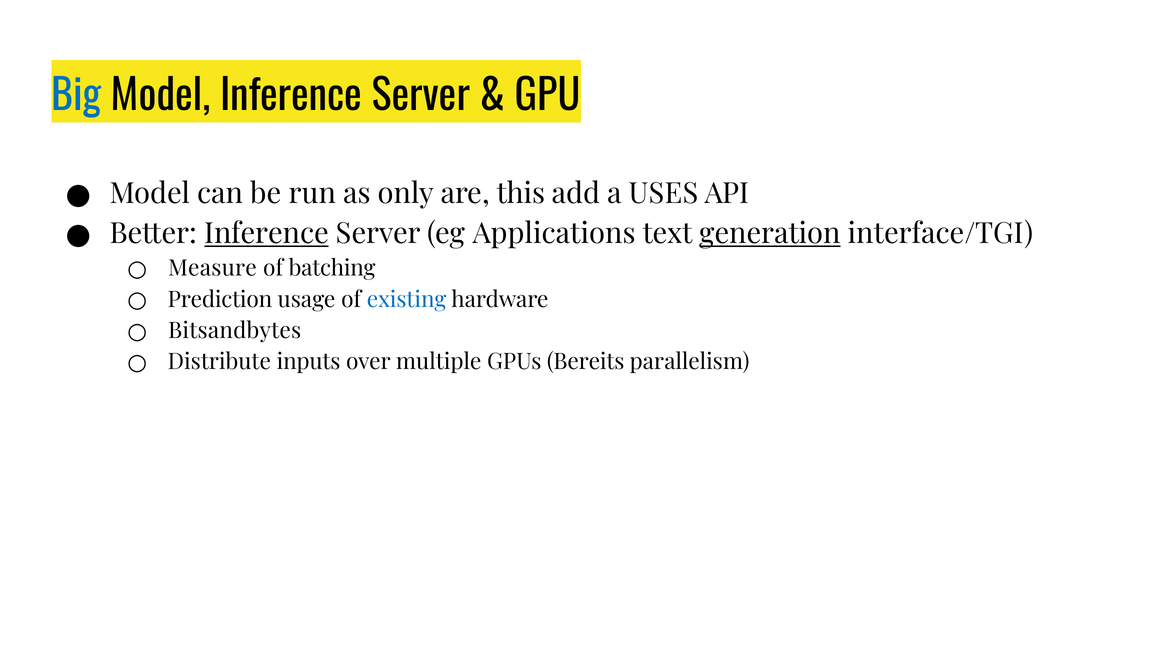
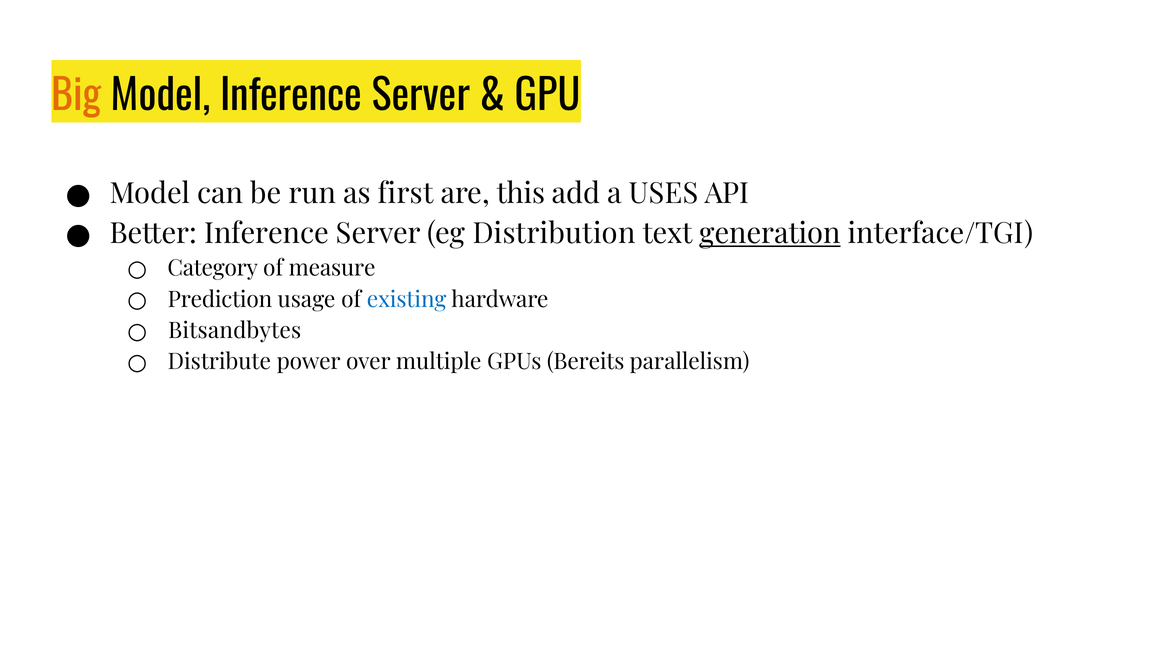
Big colour: blue -> orange
only: only -> first
Inference at (267, 234) underline: present -> none
Applications: Applications -> Distribution
Measure: Measure -> Category
batching: batching -> measure
inputs: inputs -> power
